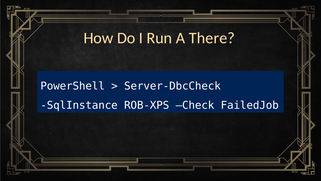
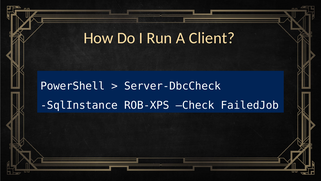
There: There -> Client
